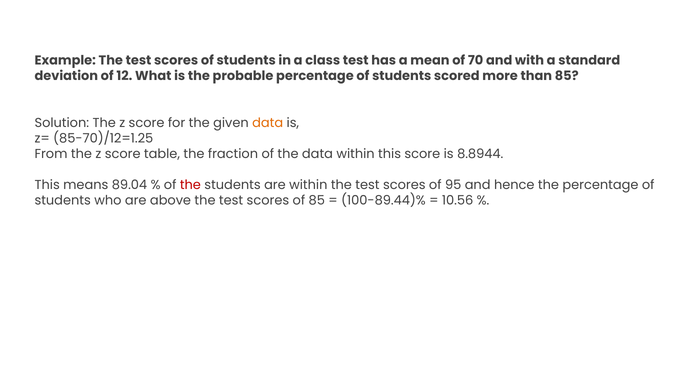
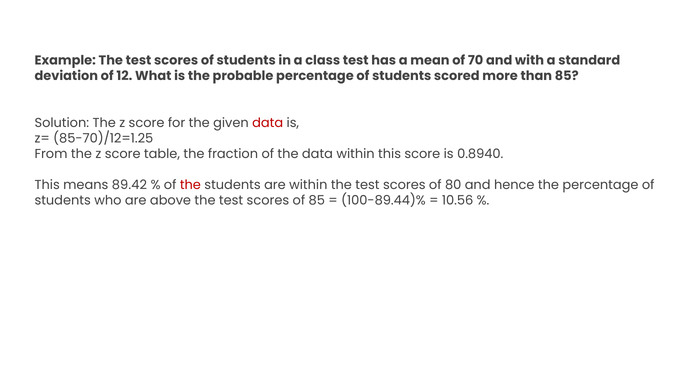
data at (268, 123) colour: orange -> red
8.8944: 8.8944 -> 0.8940
89.04: 89.04 -> 89.42
95: 95 -> 80
